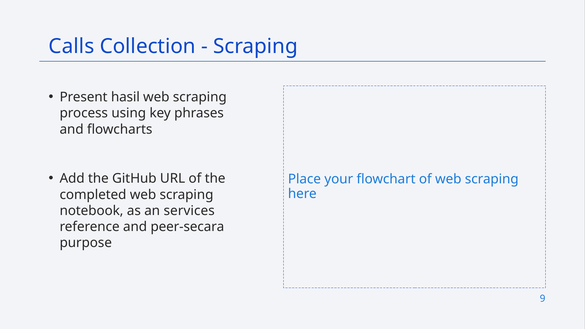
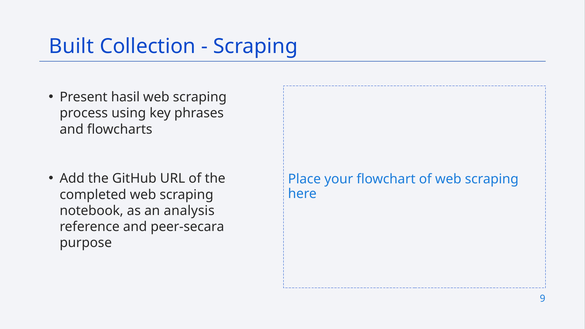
Calls: Calls -> Built
services: services -> analysis
